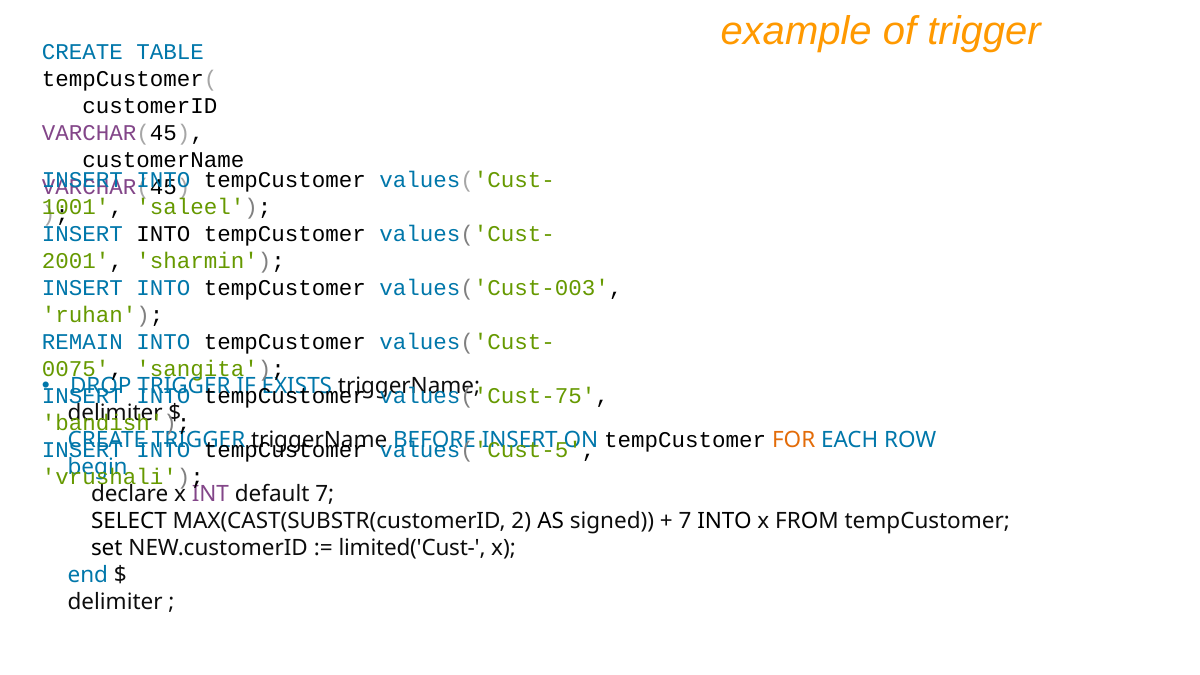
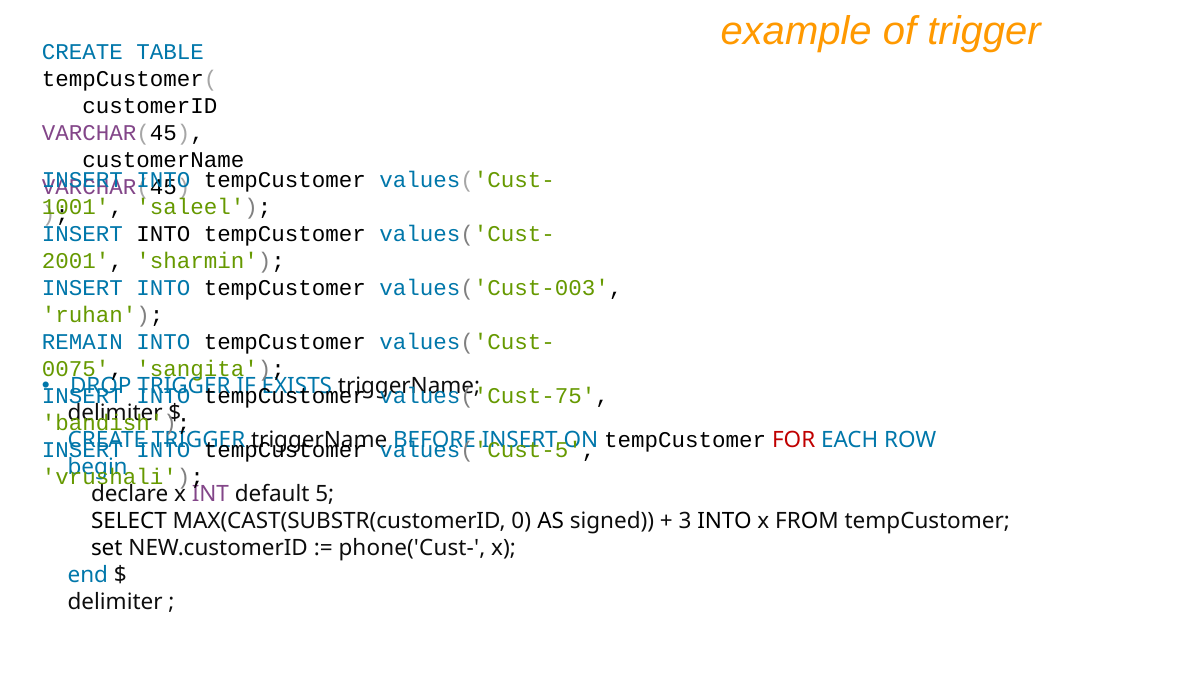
FOR colour: orange -> red
default 7: 7 -> 5
2: 2 -> 0
7 at (685, 521): 7 -> 3
limited('Cust-: limited('Cust- -> phone('Cust-
